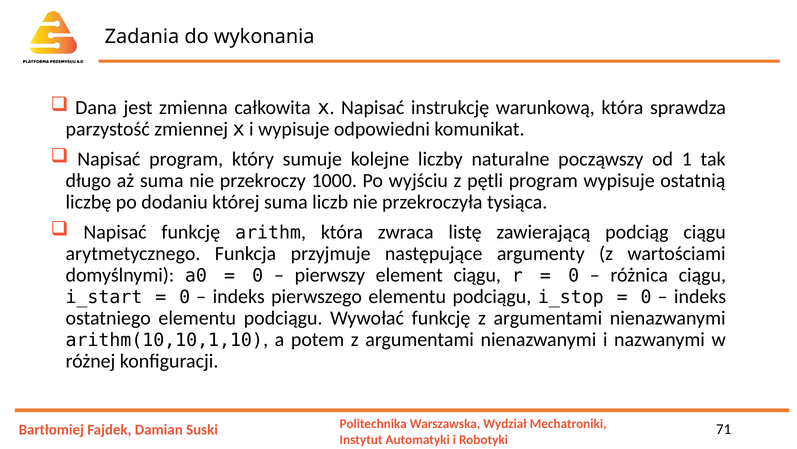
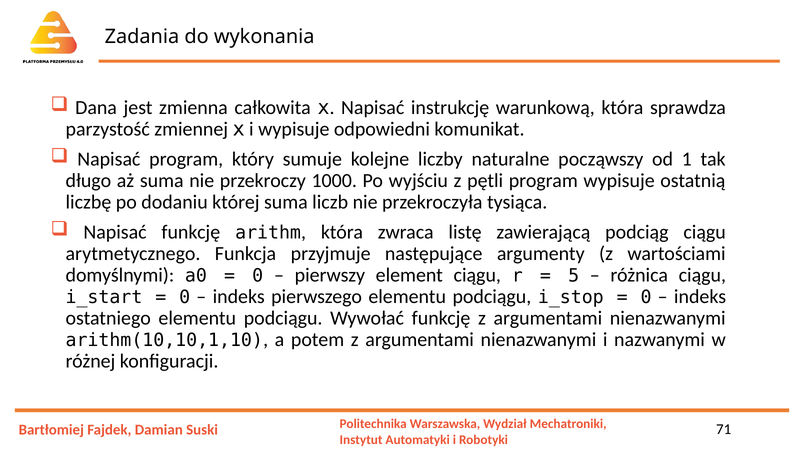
0 at (574, 275): 0 -> 5
